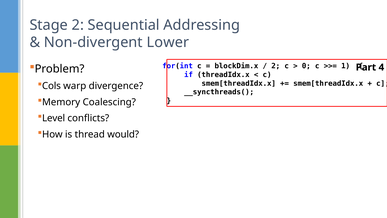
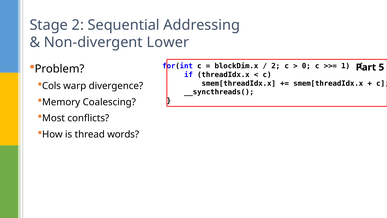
4: 4 -> 5
Level: Level -> Most
would: would -> words
